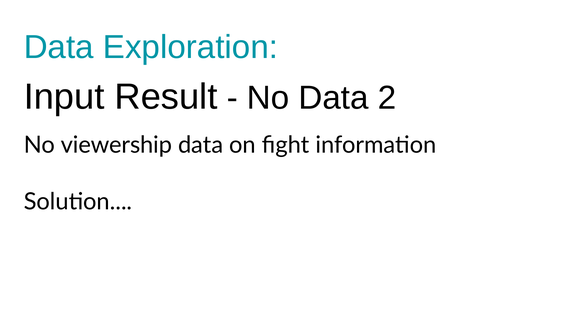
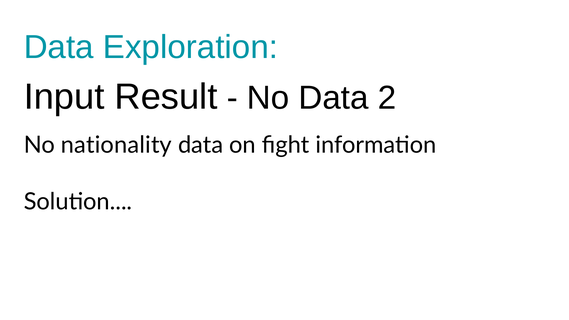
viewership: viewership -> nationality
